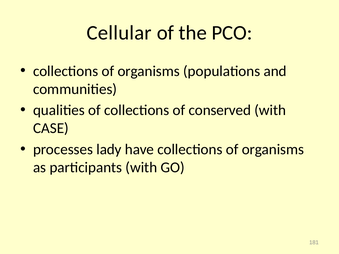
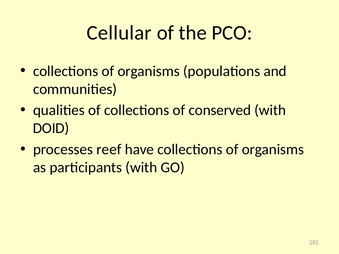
CASE: CASE -> DOID
lady: lady -> reef
